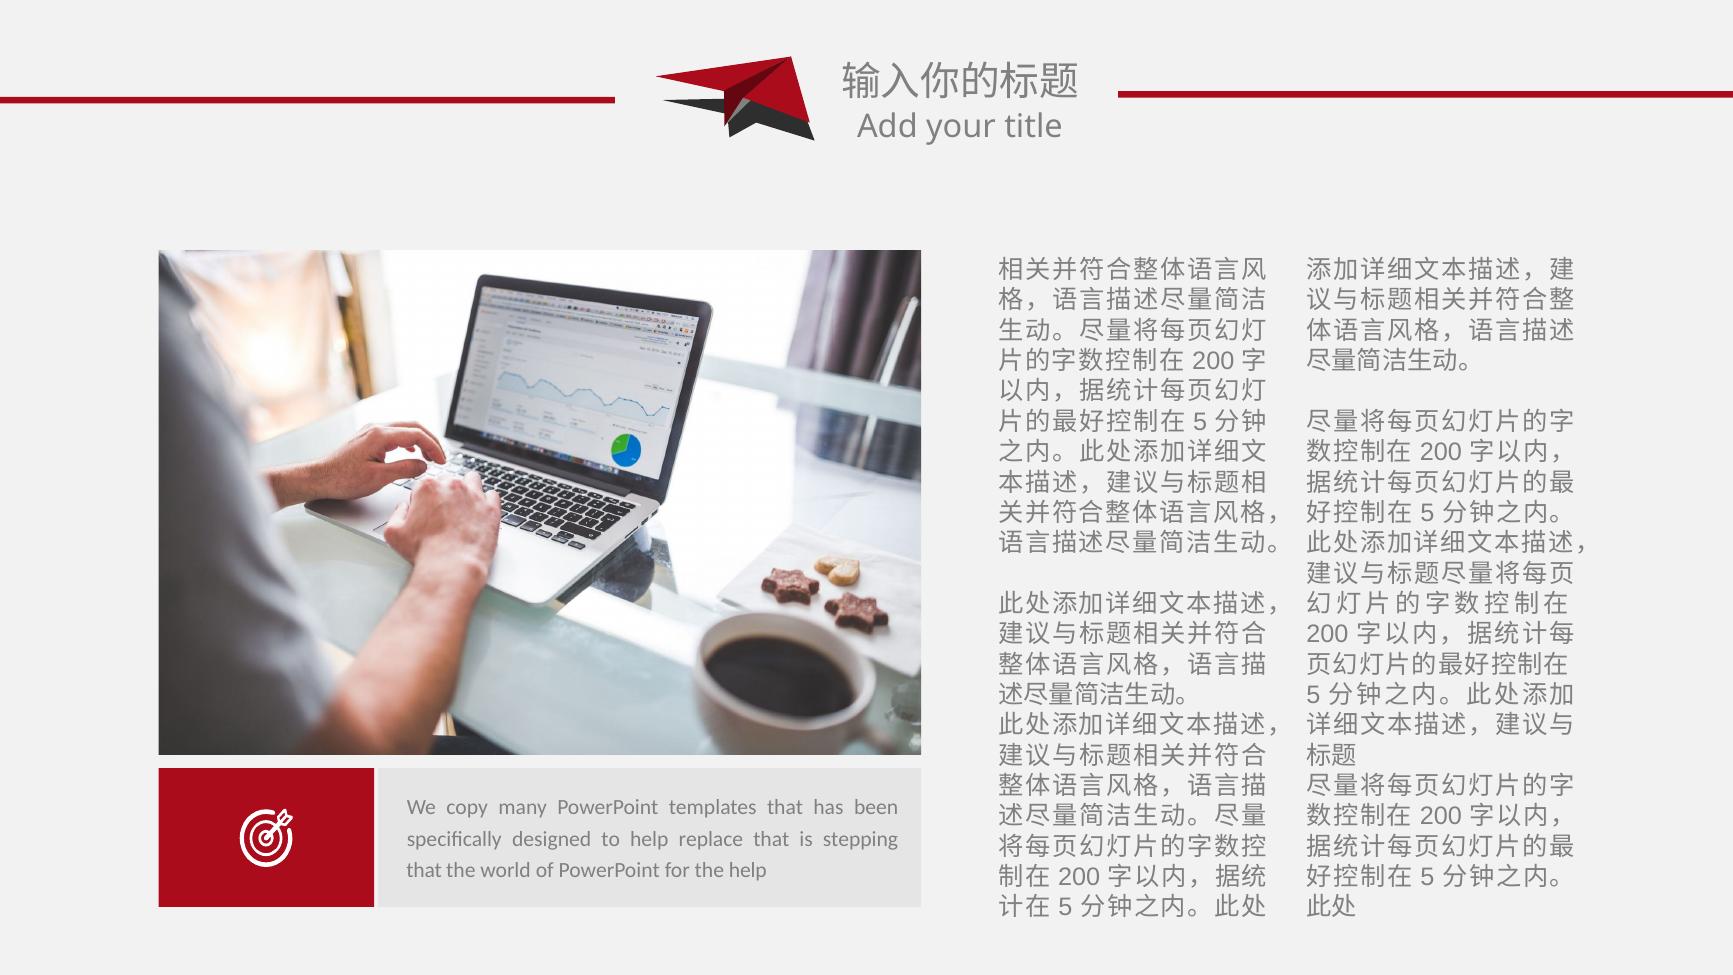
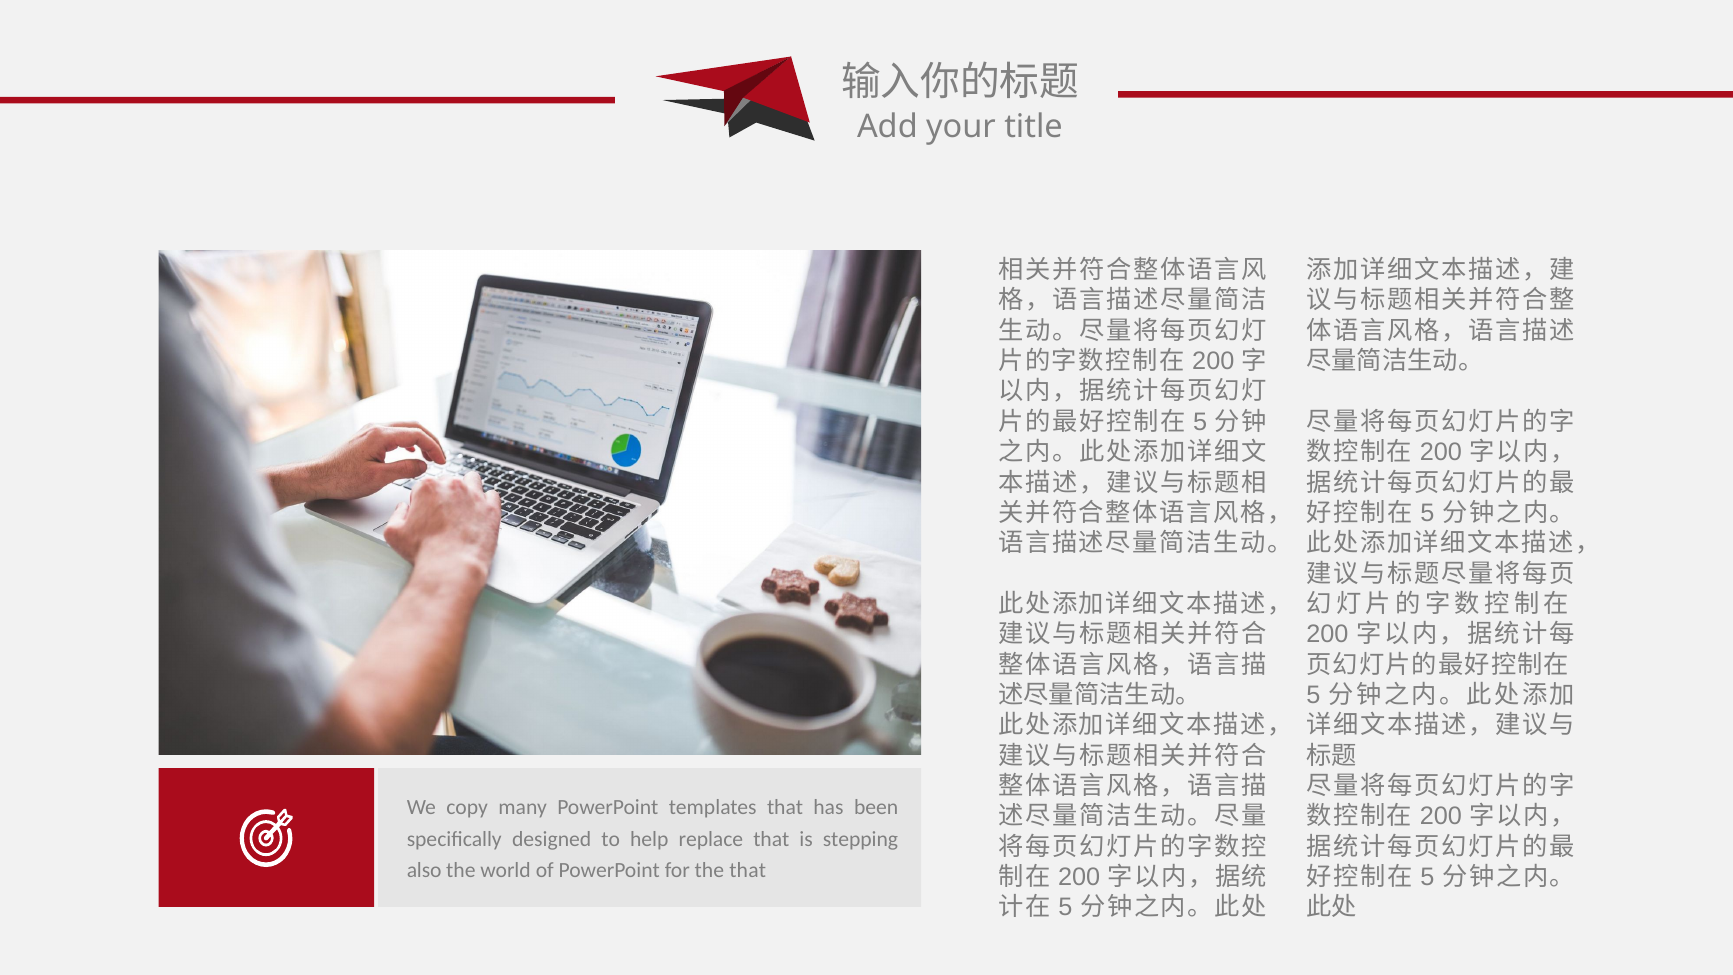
that at (424, 870): that -> also
the help: help -> that
